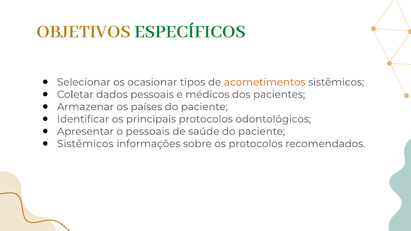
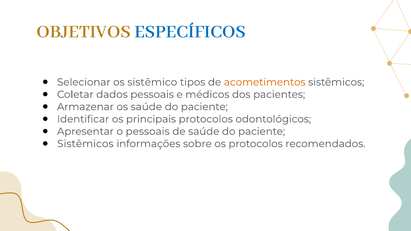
ESPECÍFICOS colour: green -> blue
ocasionar: ocasionar -> sistêmico
os países: países -> saúde
